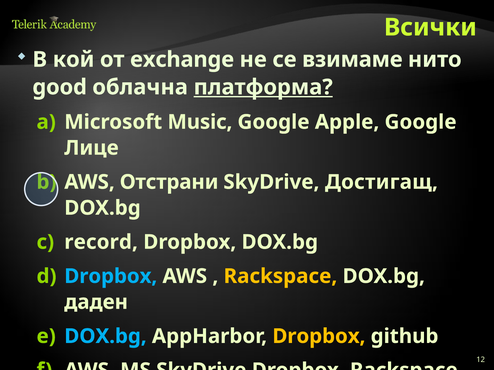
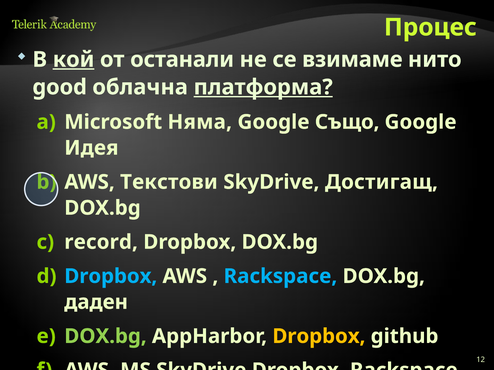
Всички: Всички -> Процес
кой underline: none -> present
exchange: exchange -> останали
Music: Music -> Няма
Apple: Apple -> Също
Лице: Лице -> Идея
Отстрани: Отстрани -> Текстови
Rackspace at (280, 277) colour: yellow -> light blue
DOX.bg at (105, 337) colour: light blue -> light green
